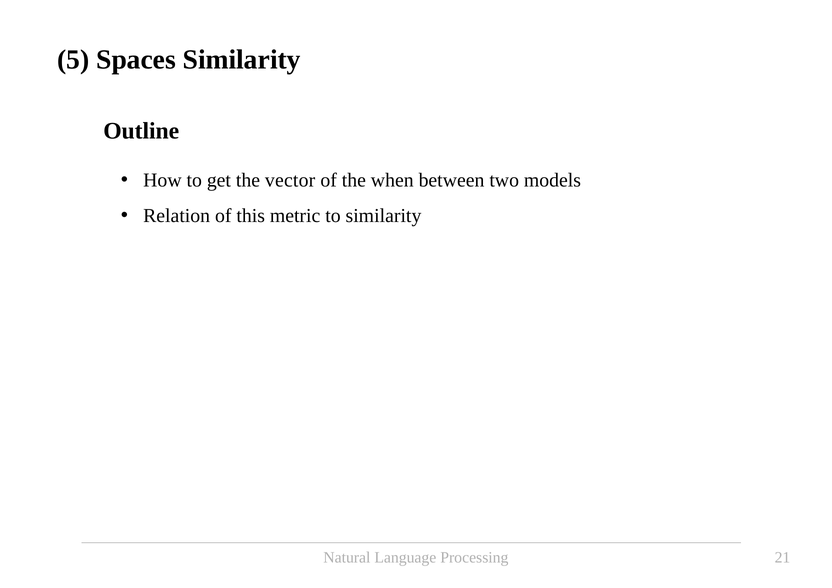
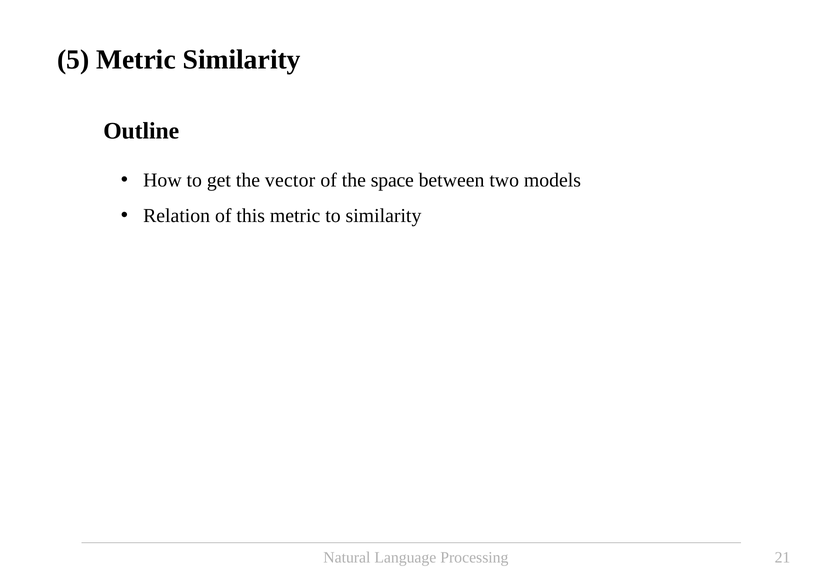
5 Spaces: Spaces -> Metric
when: when -> space
